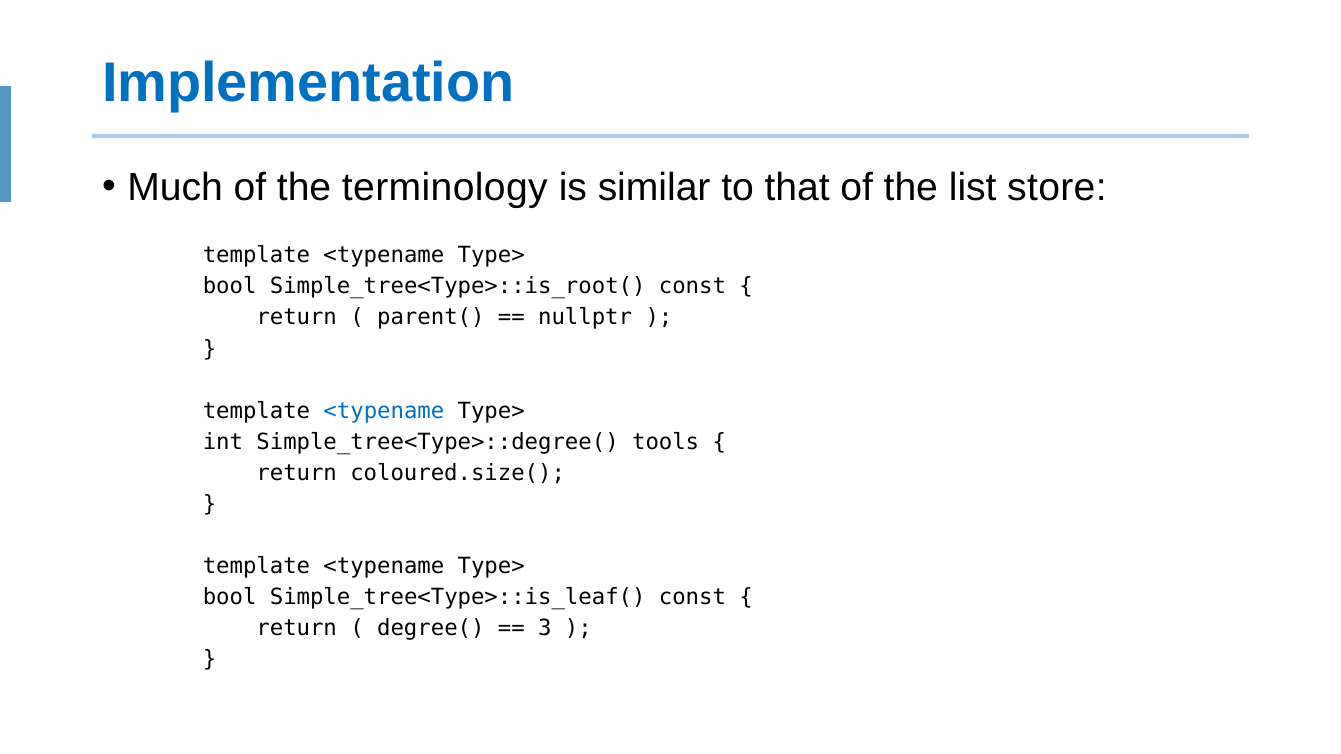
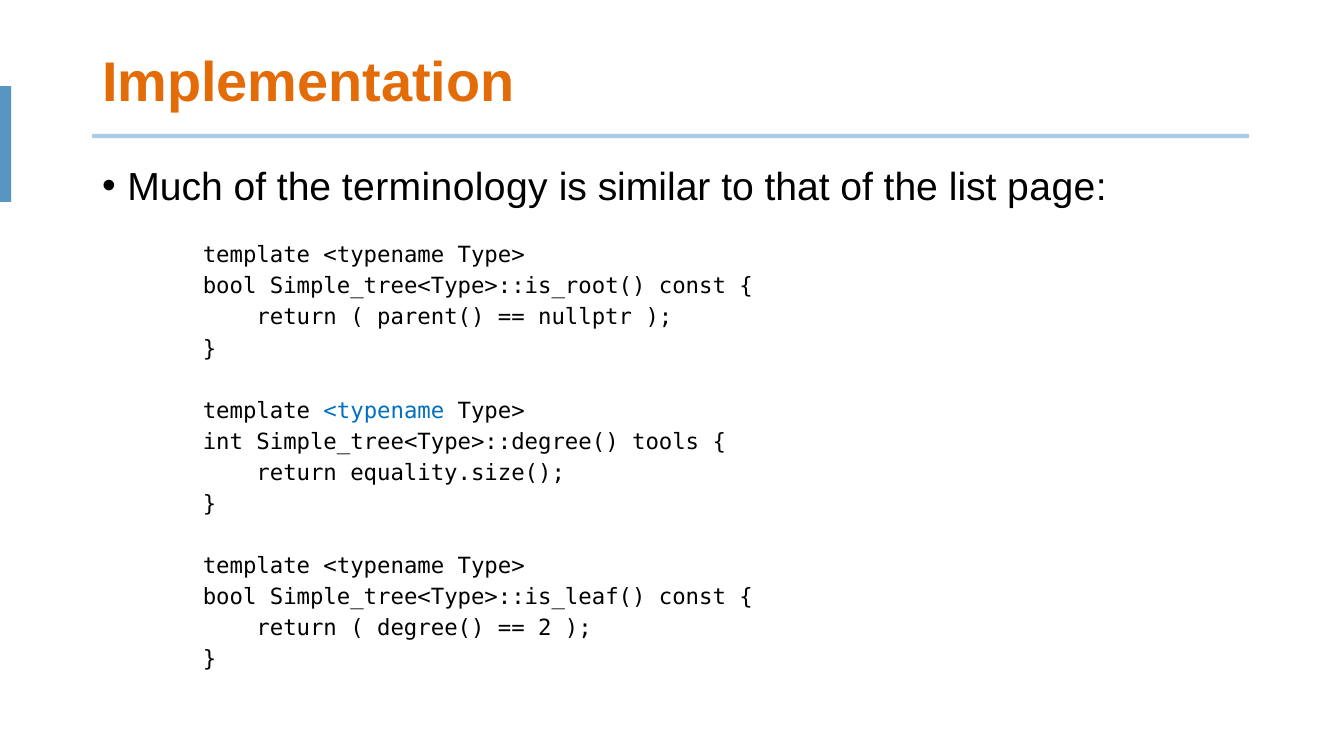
Implementation colour: blue -> orange
store: store -> page
coloured.size(: coloured.size( -> equality.size(
3: 3 -> 2
